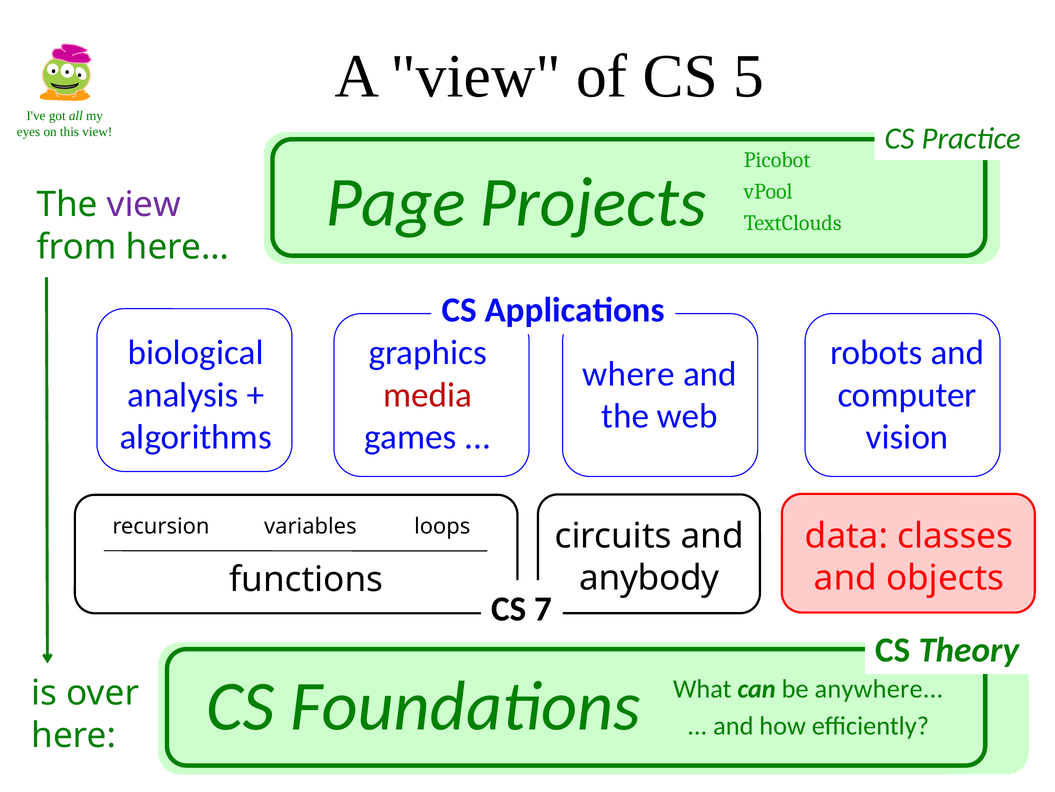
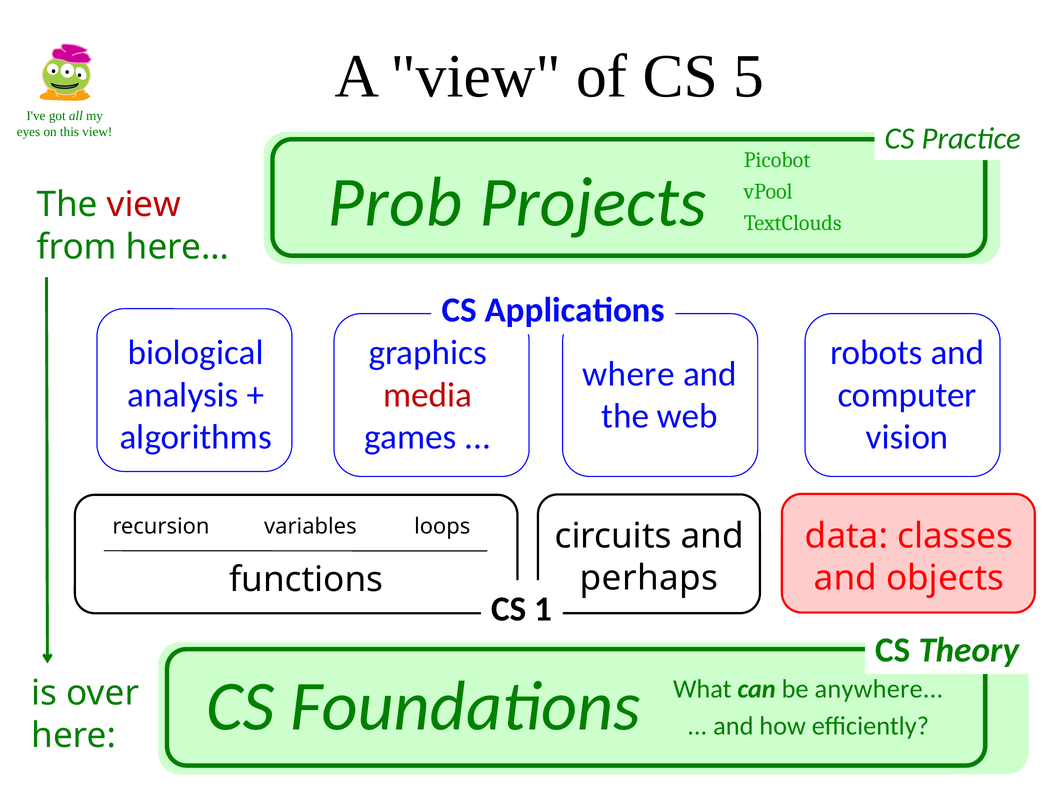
Page: Page -> Prob
view at (144, 205) colour: purple -> red
anybody: anybody -> perhaps
7: 7 -> 1
